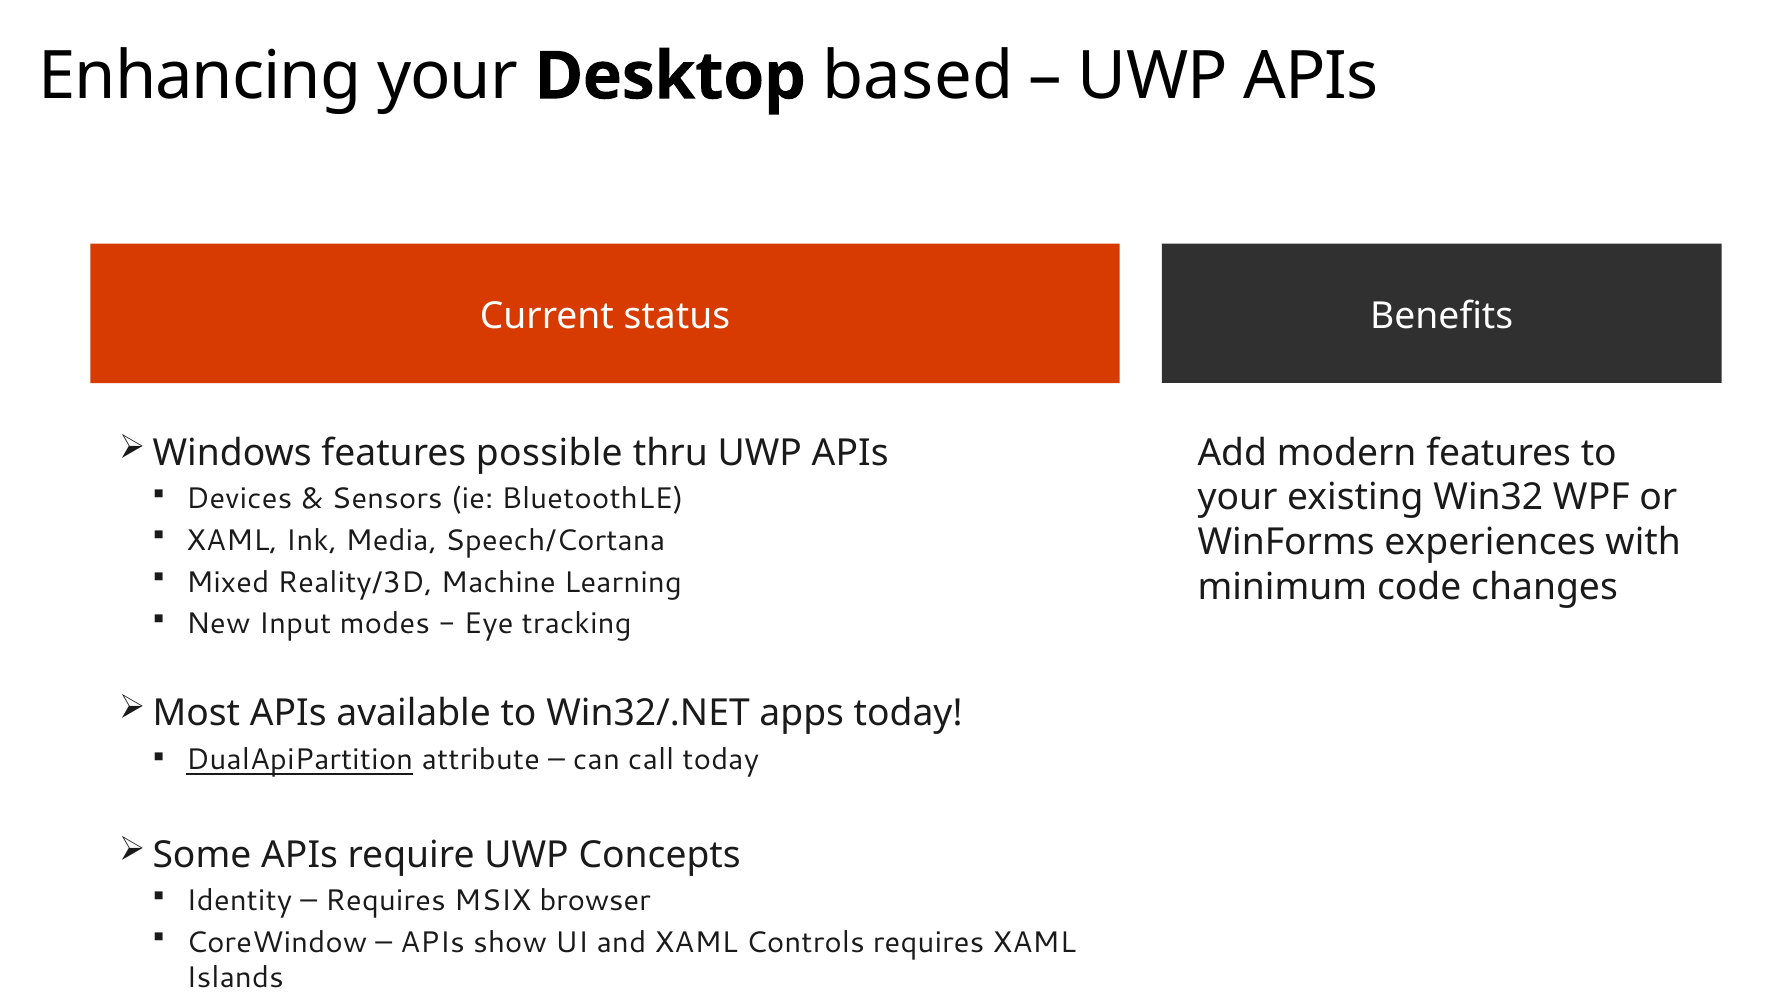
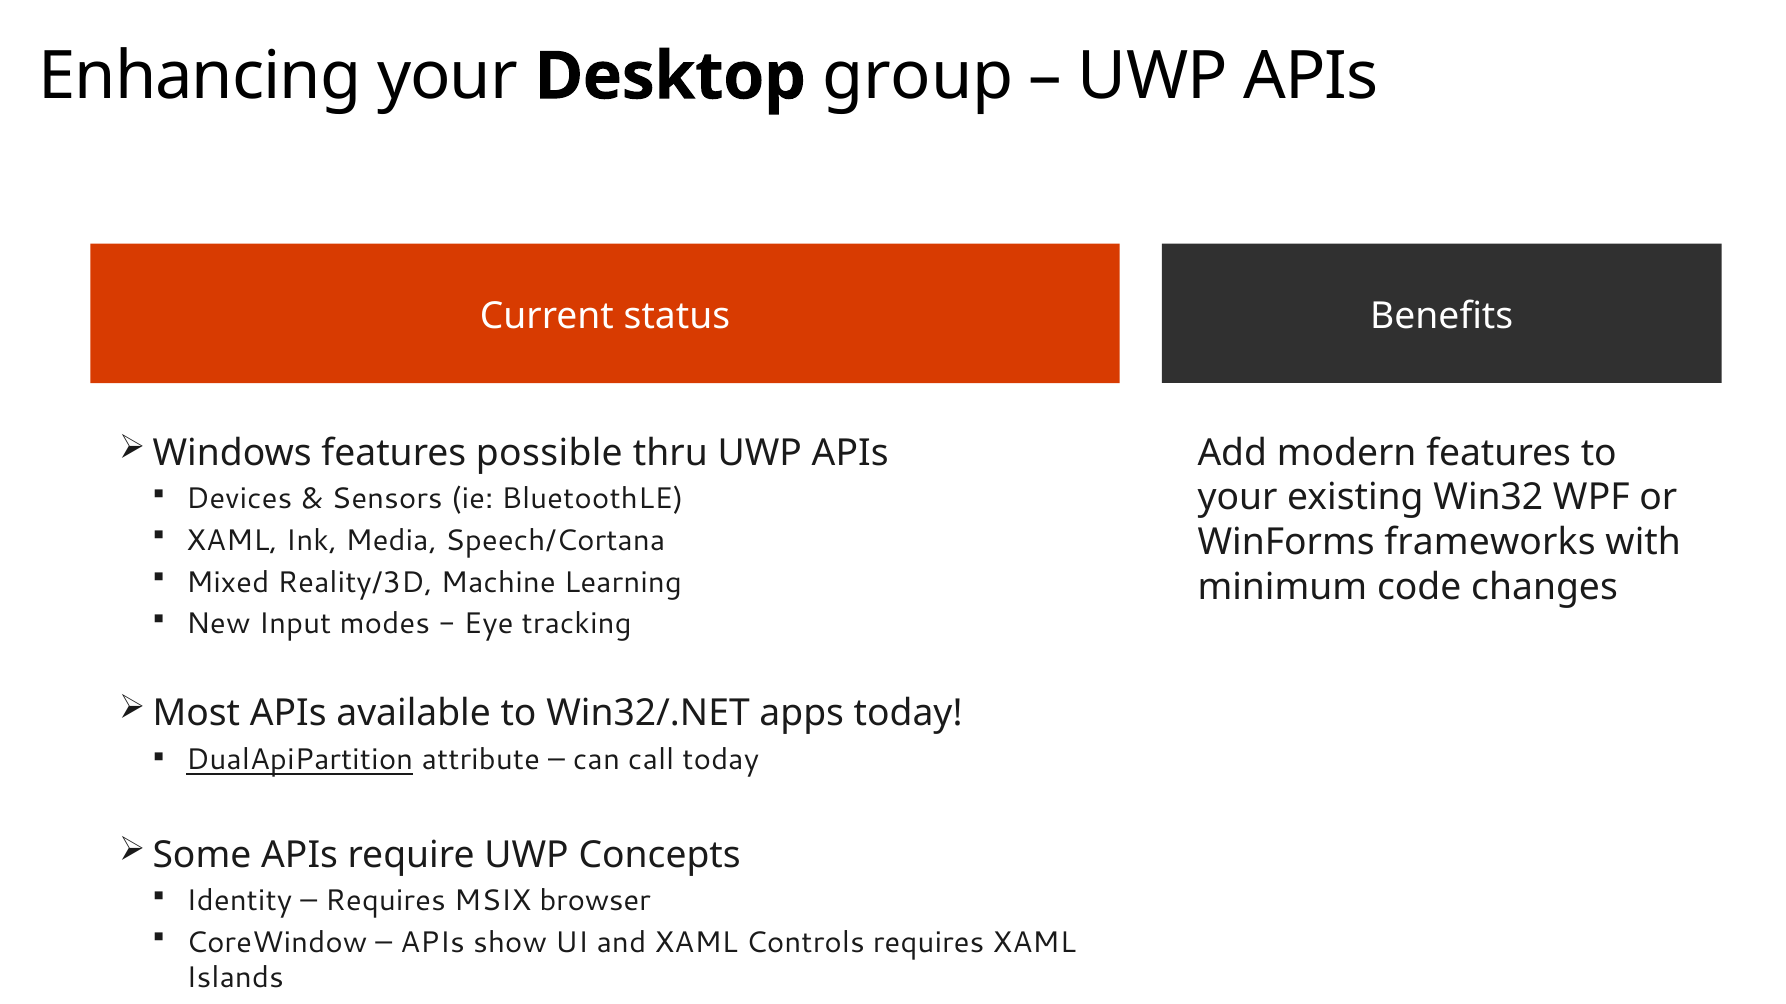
based: based -> group
experiences: experiences -> frameworks
